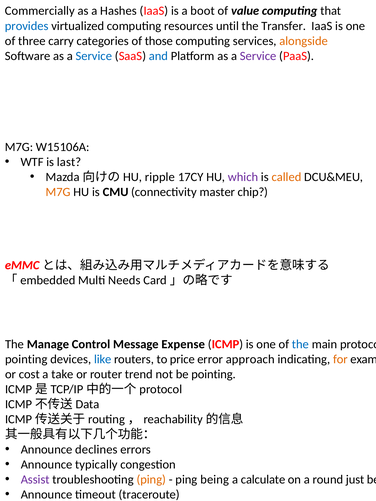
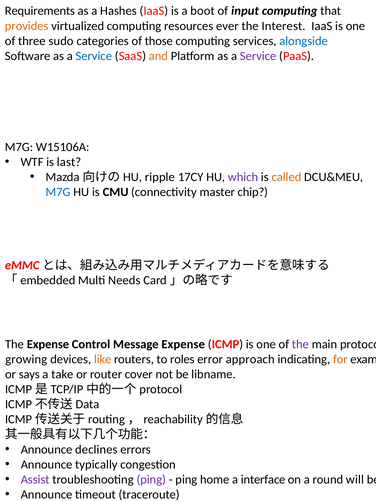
Commercially: Commercially -> Requirements
value: value -> input
provides colour: blue -> orange
until: until -> ever
Transfer: Transfer -> Interest
carry: carry -> sudo
alongside colour: orange -> blue
and colour: blue -> orange
M7G at (58, 192) colour: orange -> blue
The Manage: Manage -> Expense
the at (300, 344) colour: blue -> purple
pointing at (26, 359): pointing -> growing
like colour: blue -> orange
price: price -> roles
cost: cost -> says
trend: trend -> cover
be pointing: pointing -> libname
ping at (151, 480) colour: orange -> purple
being: being -> home
calculate: calculate -> interface
just: just -> will
